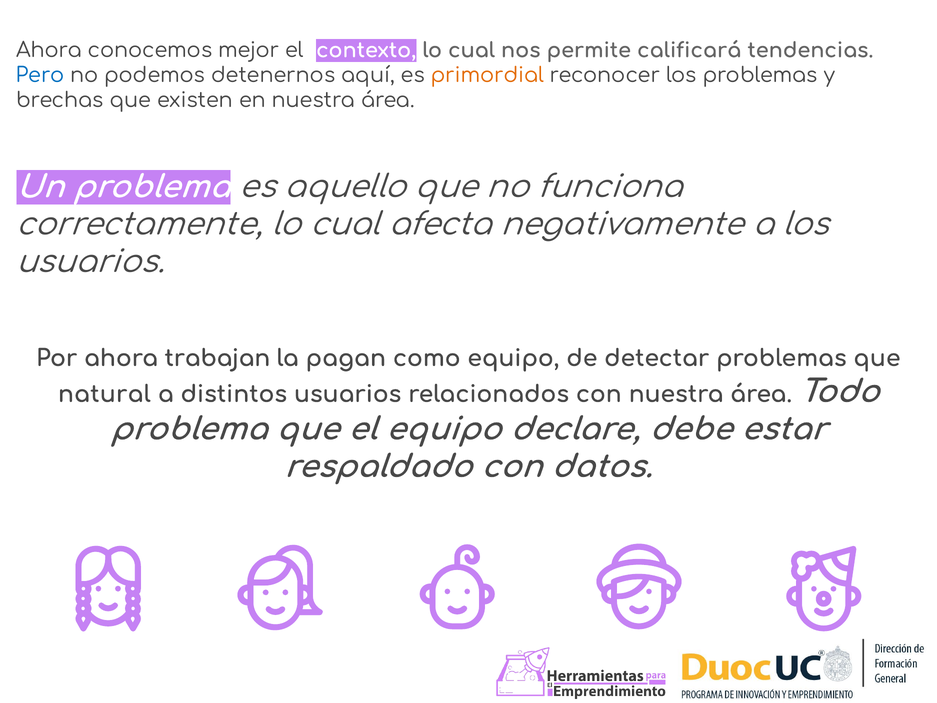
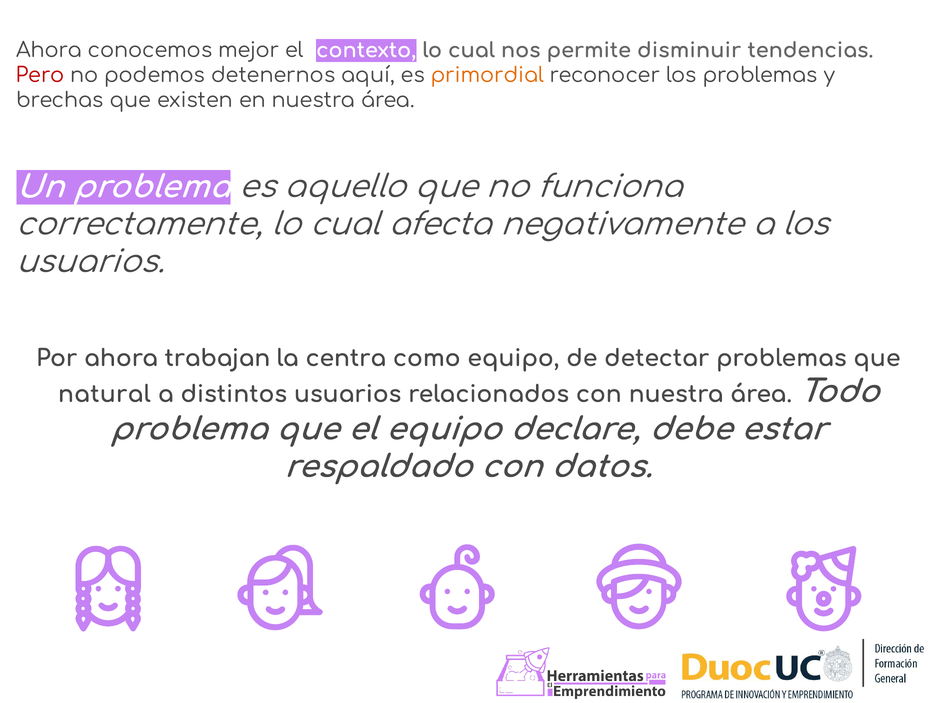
calificará: calificará -> disminuir
Pero colour: blue -> red
pagan: pagan -> centra
